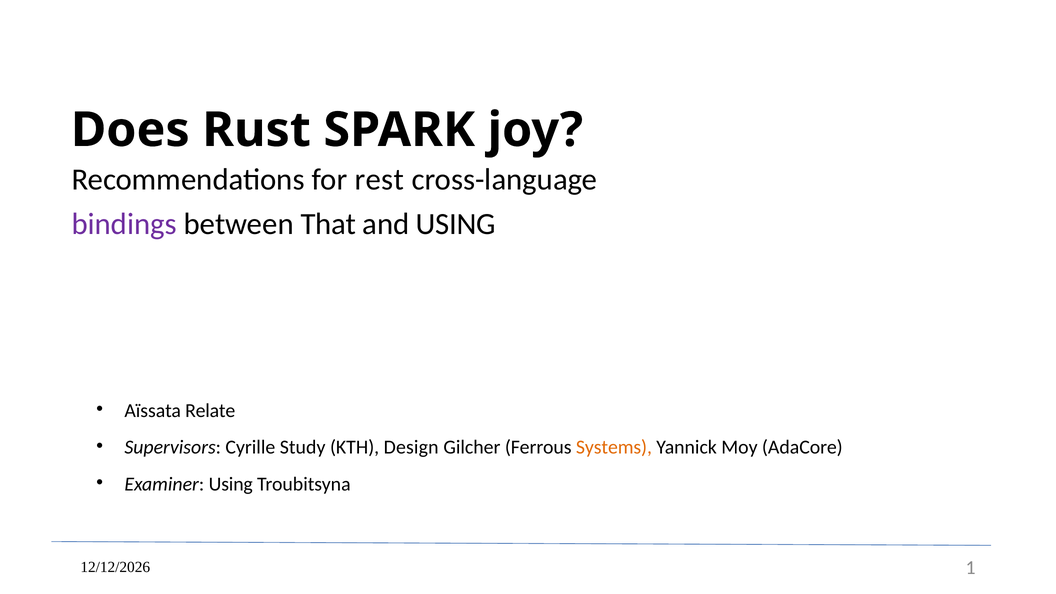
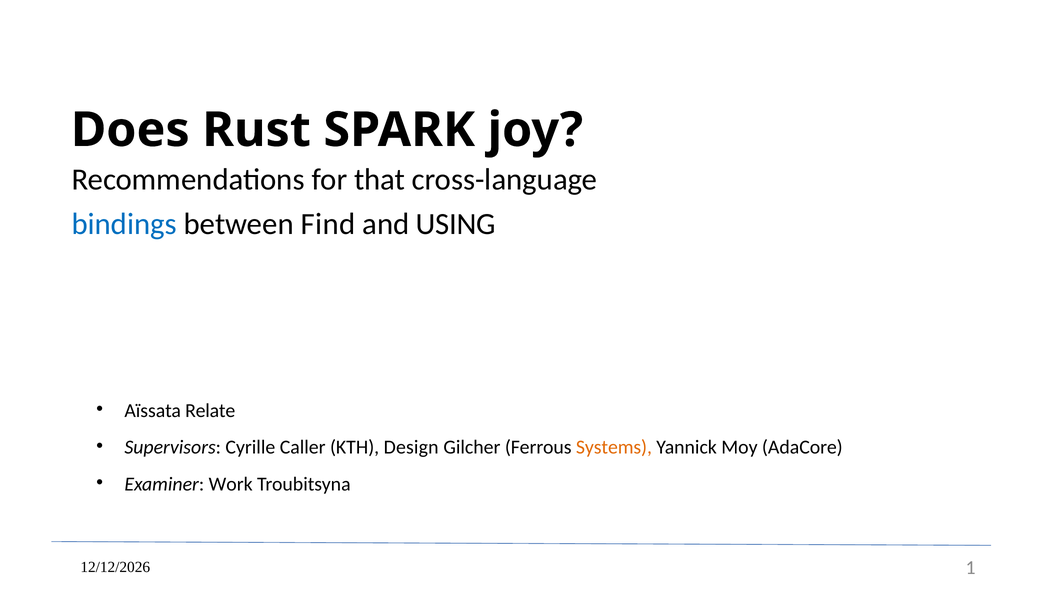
rest: rest -> that
bindings colour: purple -> blue
That: That -> Find
Study: Study -> Caller
Examiner Using: Using -> Work
